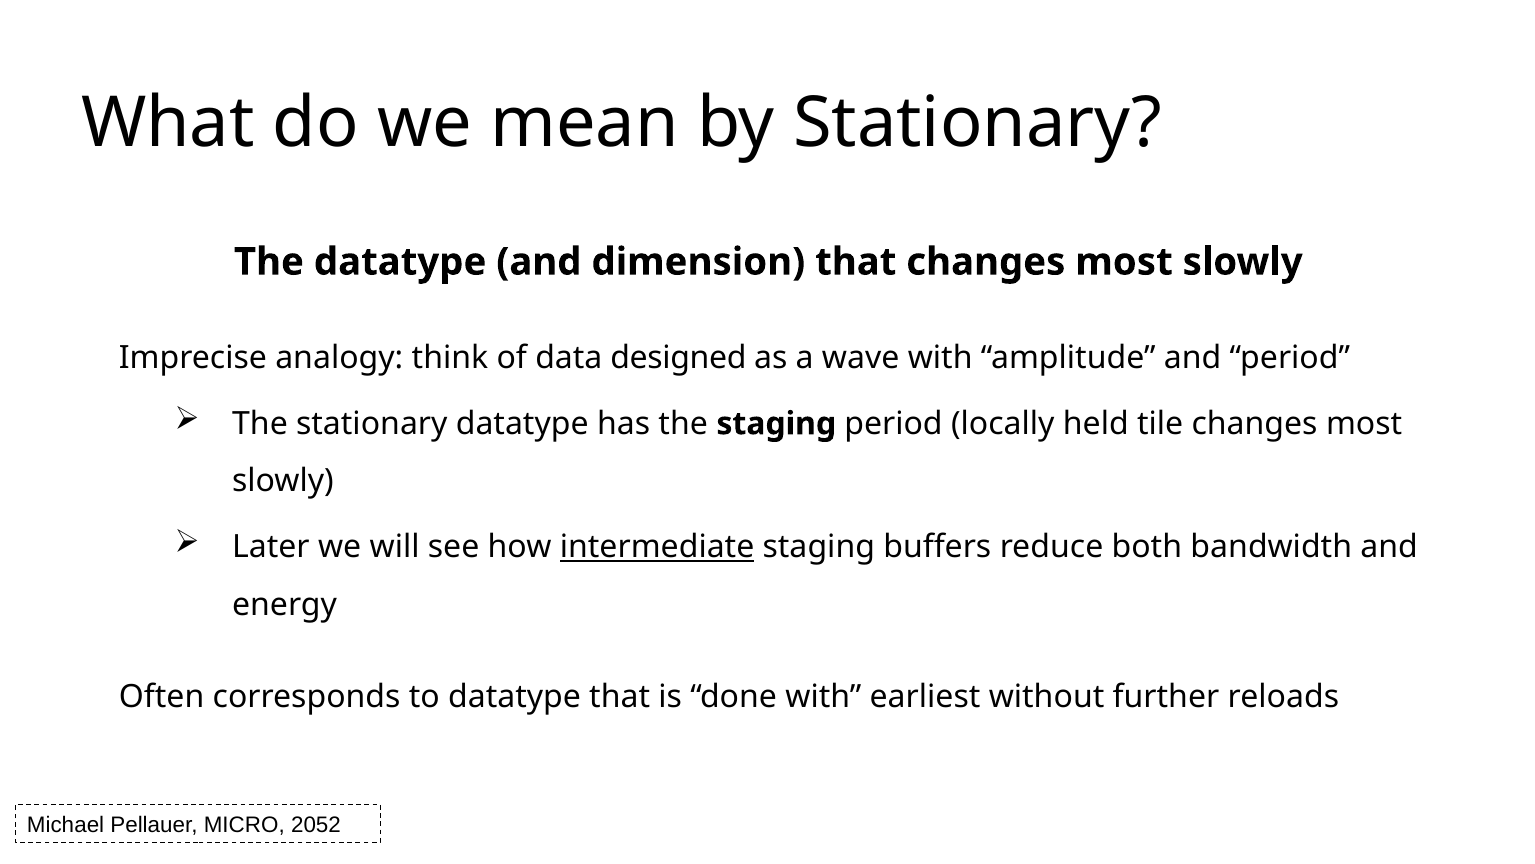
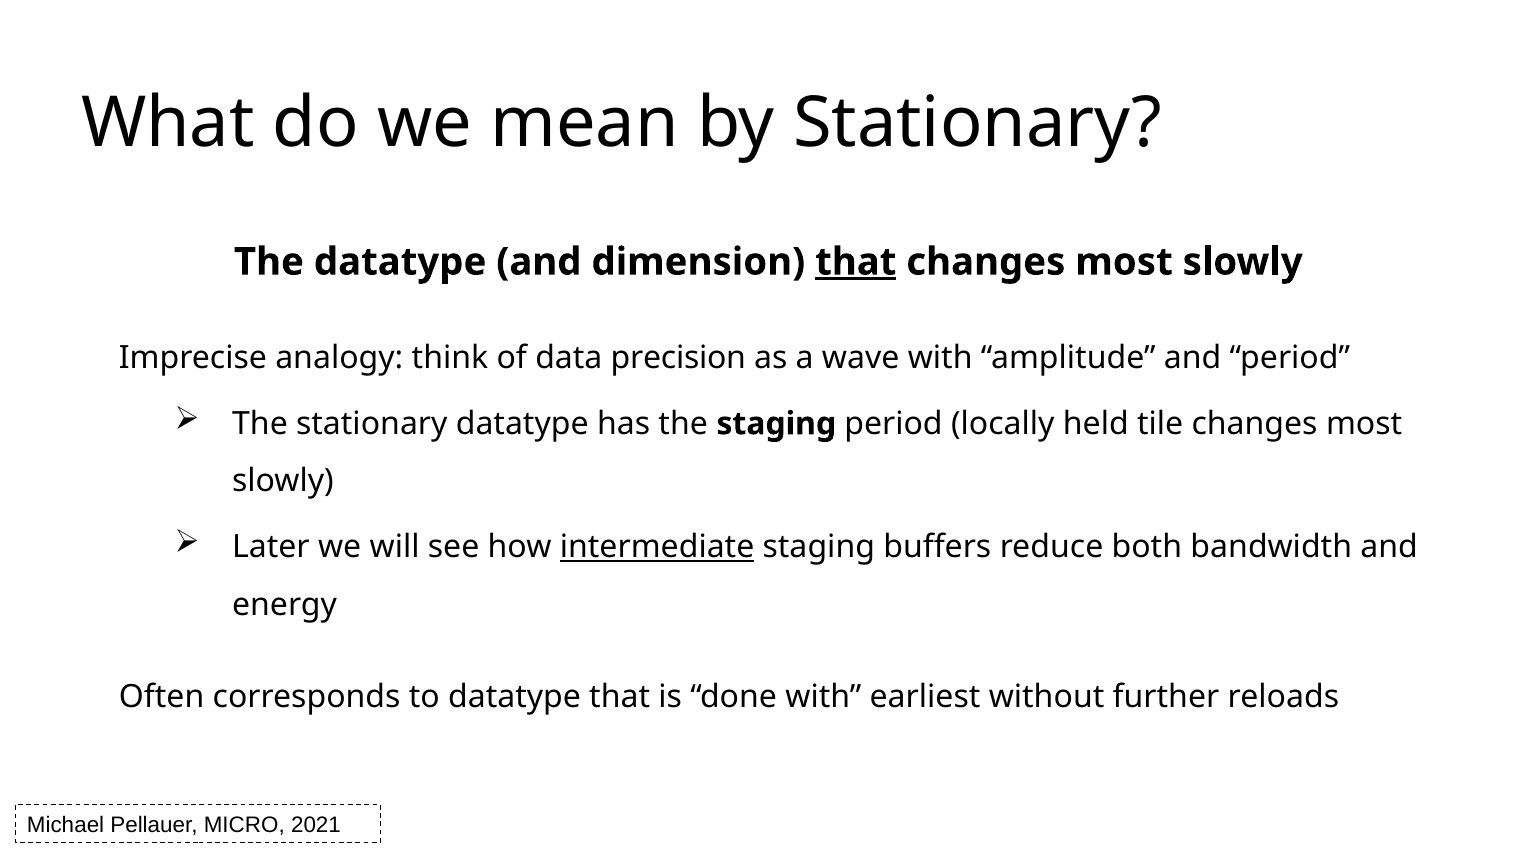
that at (856, 262) underline: none -> present
designed: designed -> precision
2052: 2052 -> 2021
